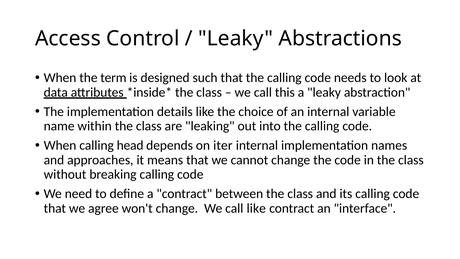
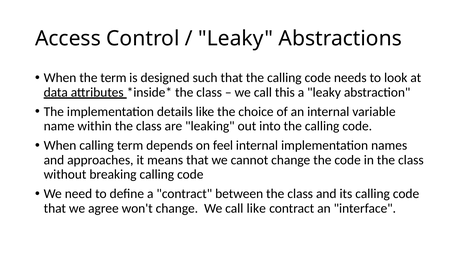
calling head: head -> term
iter: iter -> feel
